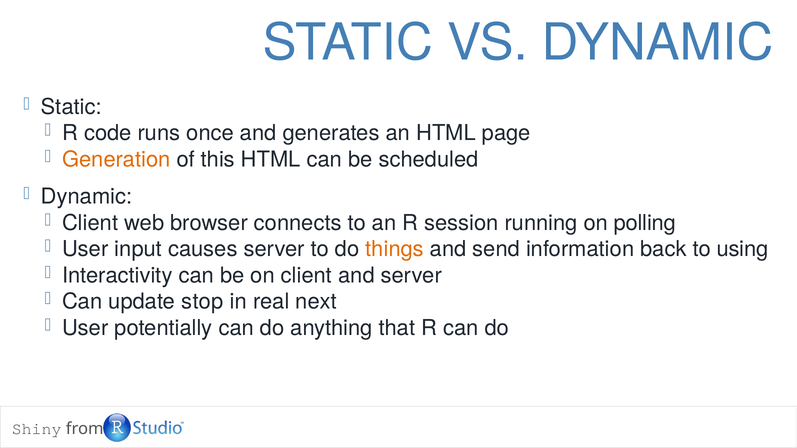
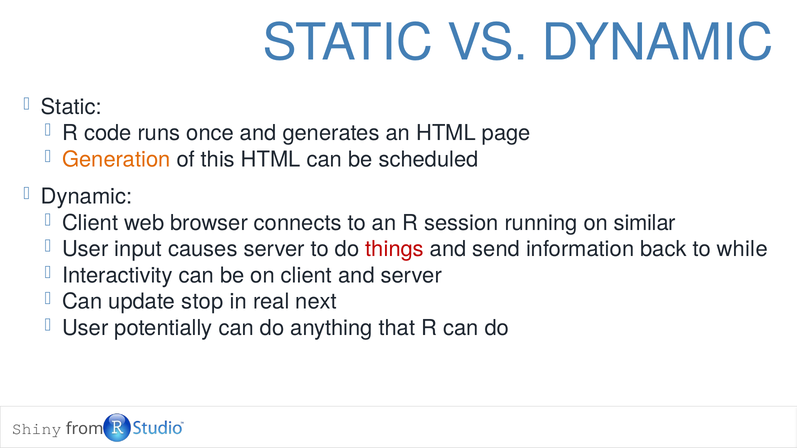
polling: polling -> similar
things colour: orange -> red
using: using -> while
